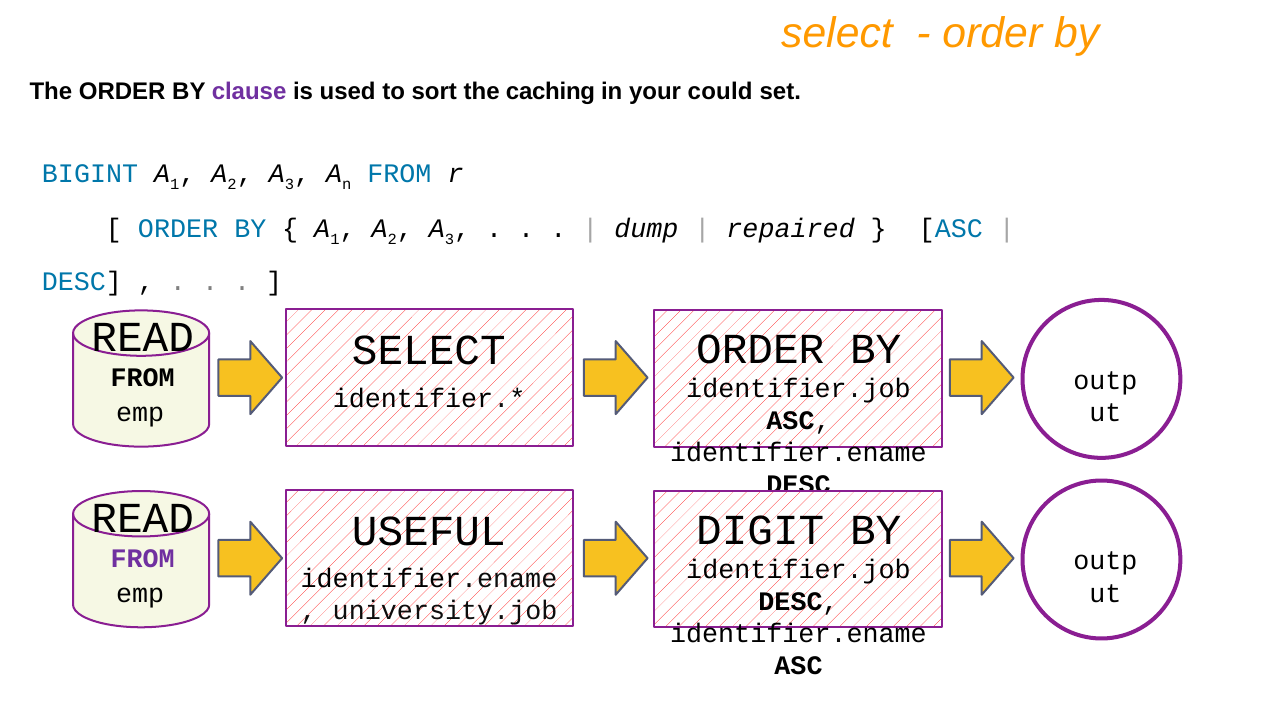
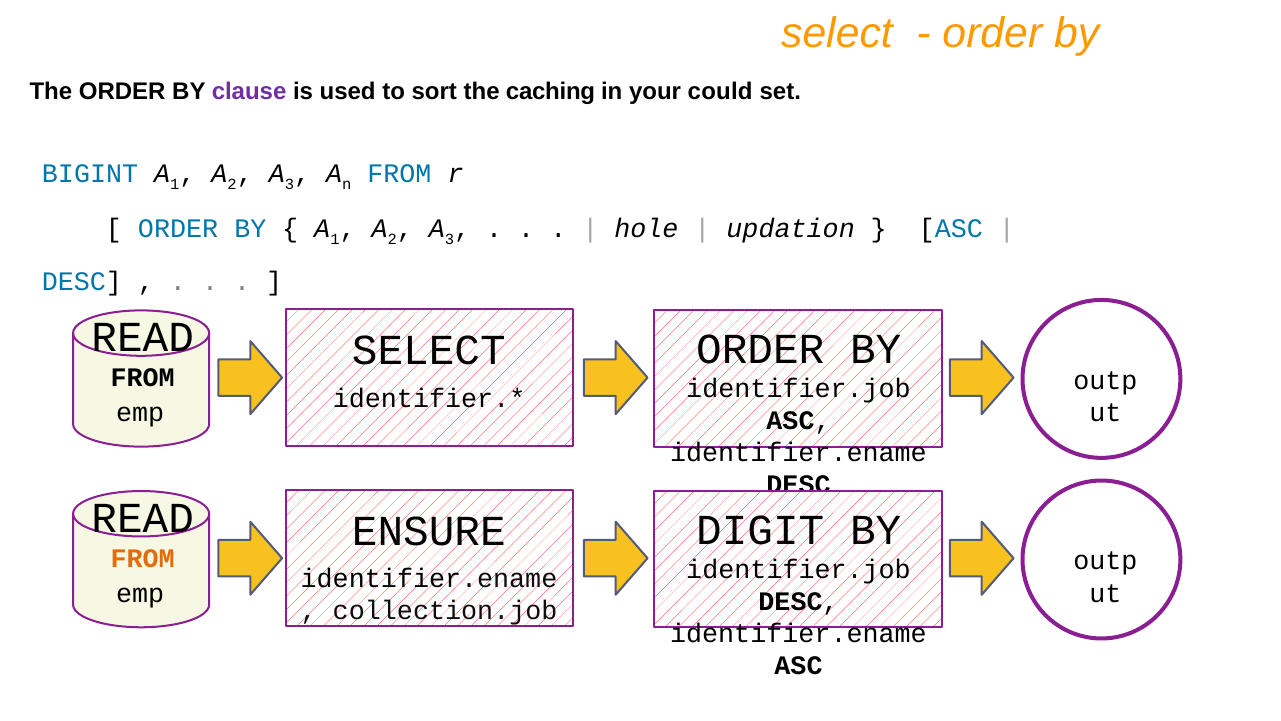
dump: dump -> hole
repaired: repaired -> updation
USEFUL: USEFUL -> ENSURE
FROM at (143, 558) colour: purple -> orange
university.job: university.job -> collection.job
